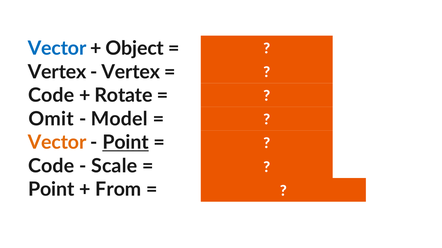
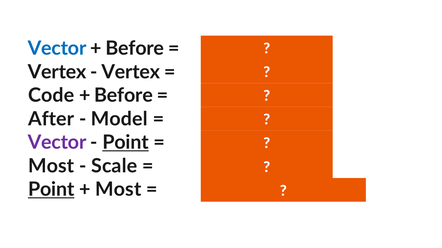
Object at (135, 48): Object -> Before
Rotate at (124, 96): Rotate -> Before
Omit: Omit -> After
Vector at (57, 143) colour: orange -> purple
Code at (51, 166): Code -> Most
Point at (51, 190) underline: none -> present
From at (118, 190): From -> Most
